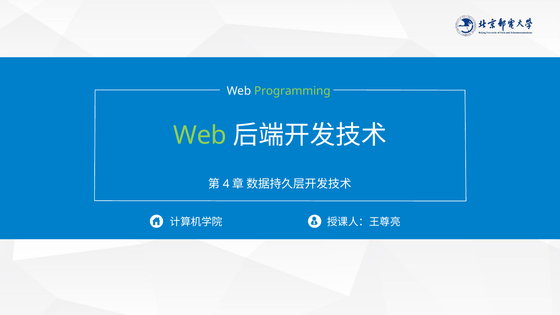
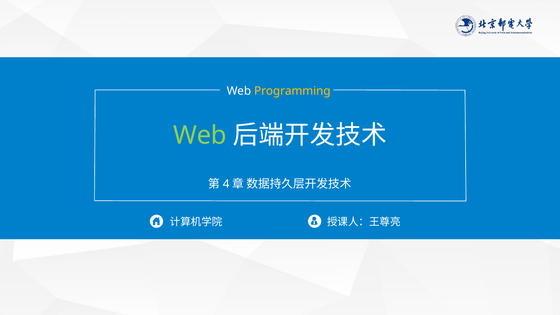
Programming colour: light green -> yellow
